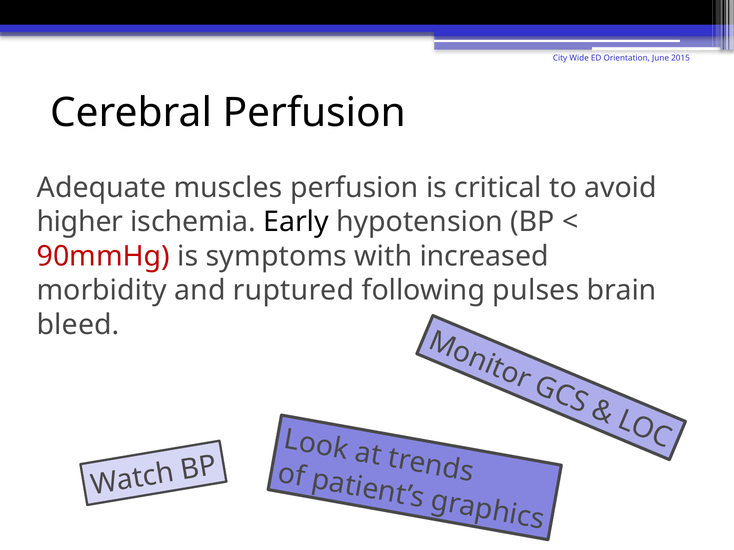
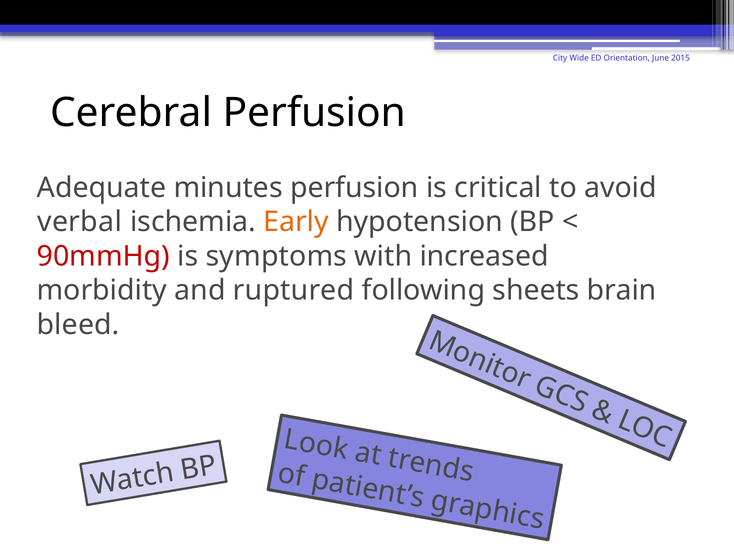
muscles: muscles -> minutes
higher: higher -> verbal
Early colour: black -> orange
pulses: pulses -> sheets
